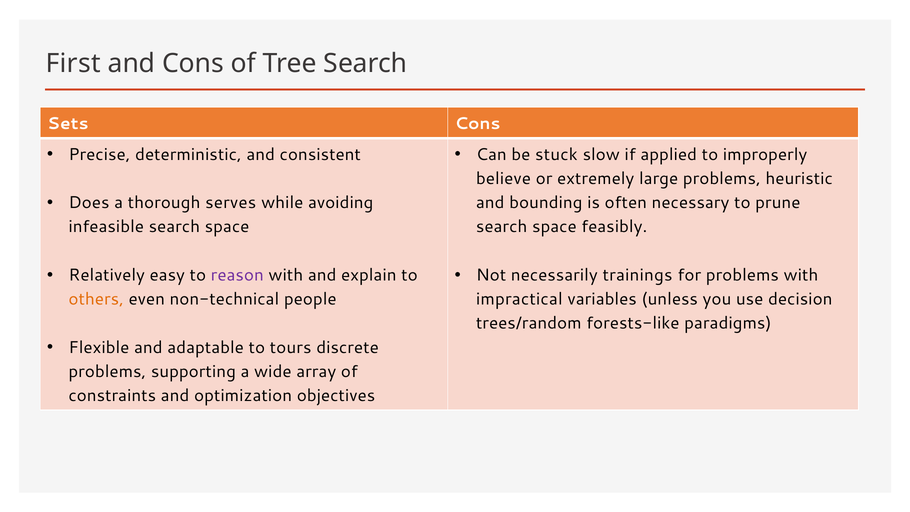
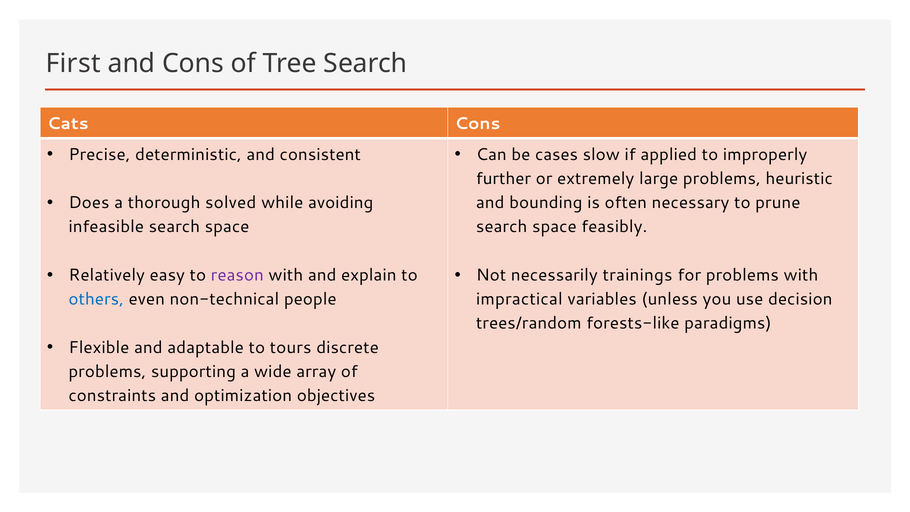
Sets: Sets -> Cats
stuck: stuck -> cases
believe: believe -> further
serves: serves -> solved
others colour: orange -> blue
